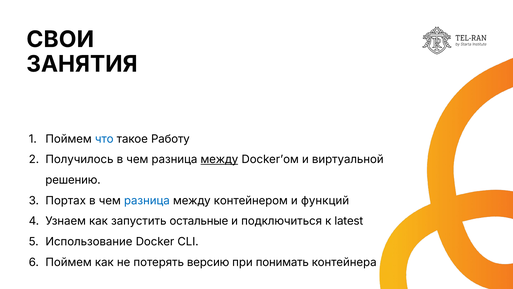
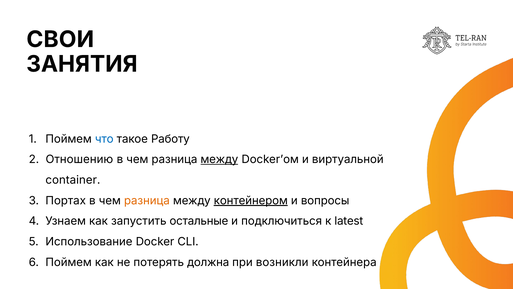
Получилось: Получилось -> Отношению
решению: решению -> container
разница at (147, 200) colour: blue -> orange
контейнером underline: none -> present
функций: функций -> вопросы
версию: версию -> должна
понимать: понимать -> возникли
